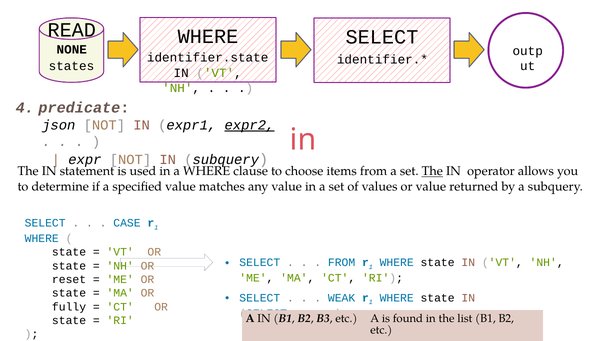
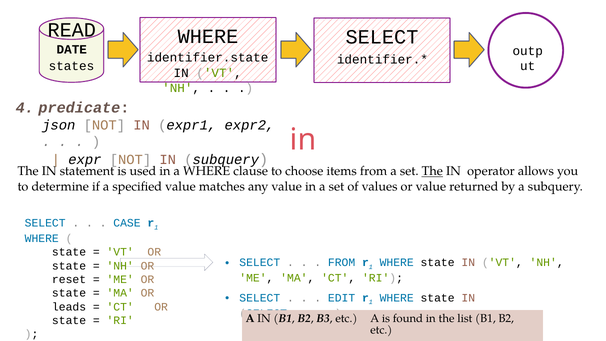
NONE: NONE -> DATE
expr2 underline: present -> none
WEAK: WEAK -> EDIT
fully: fully -> leads
